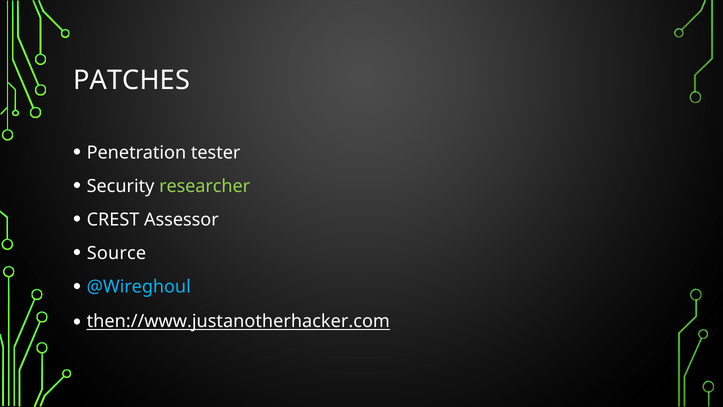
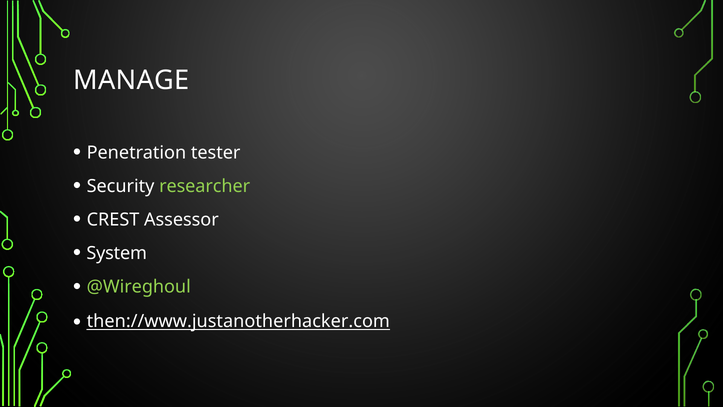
PATCHES: PATCHES -> MANAGE
Source: Source -> System
@Wireghoul colour: light blue -> light green
